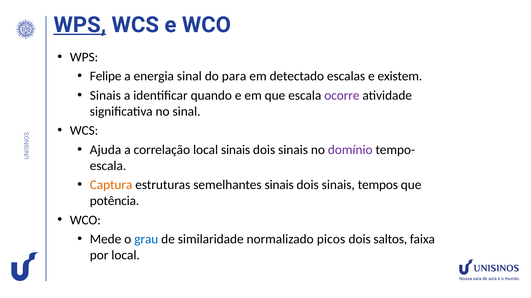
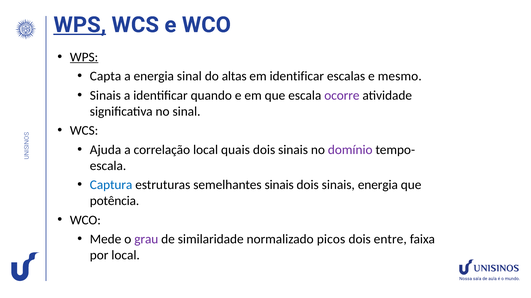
WPS at (84, 57) underline: none -> present
Felipe: Felipe -> Capta
para: para -> altas
em detectado: detectado -> identificar
existem: existem -> mesmo
local sinais: sinais -> quais
Captura colour: orange -> blue
sinais tempos: tempos -> energia
grau colour: blue -> purple
saltos: saltos -> entre
